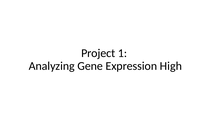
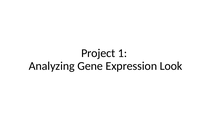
High: High -> Look
